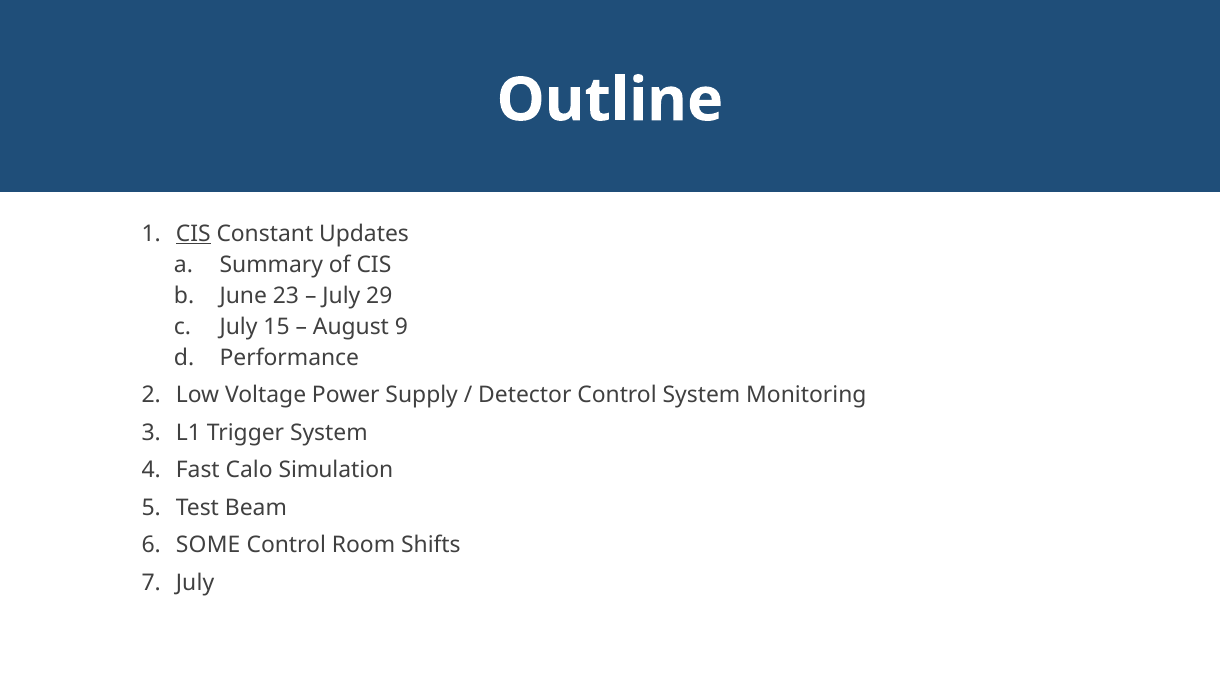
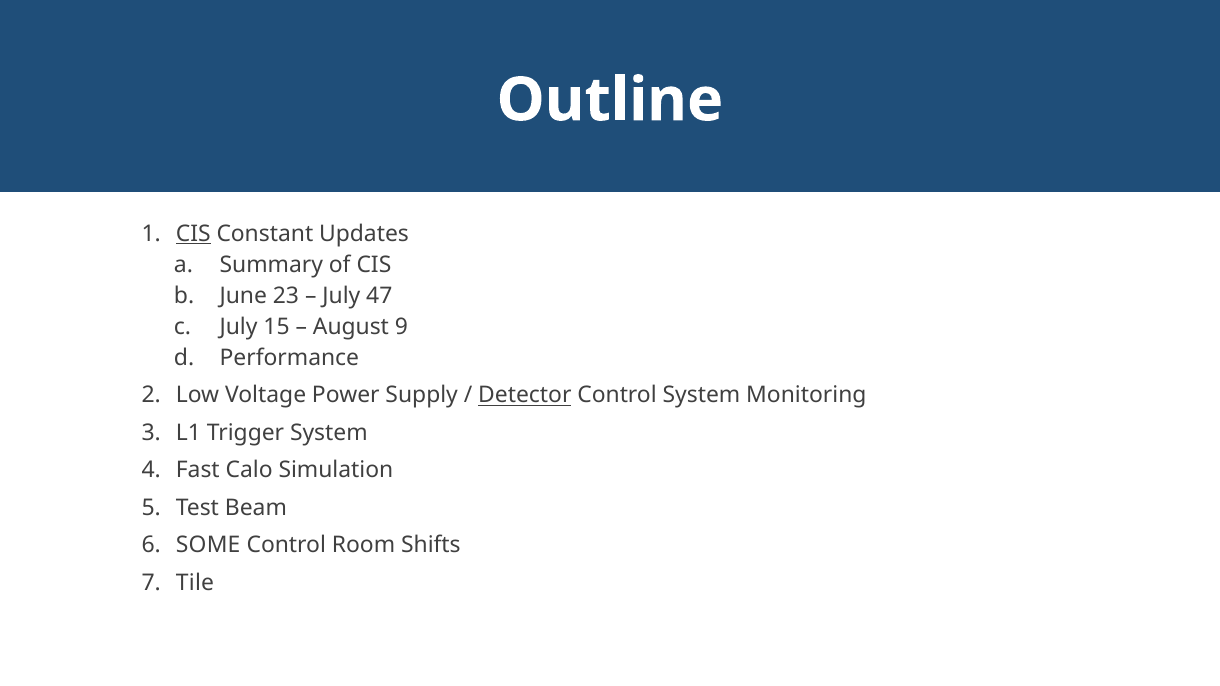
29: 29 -> 47
Detector underline: none -> present
July at (195, 583): July -> Tile
